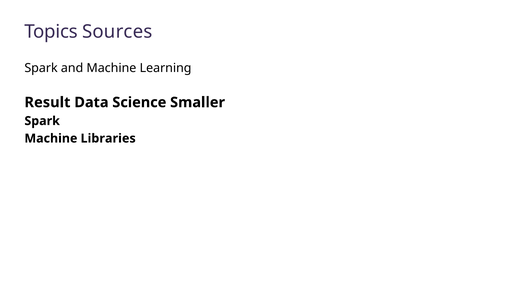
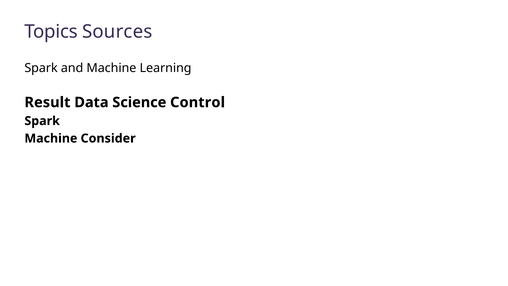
Smaller: Smaller -> Control
Libraries: Libraries -> Consider
